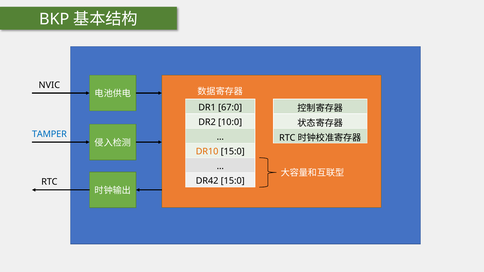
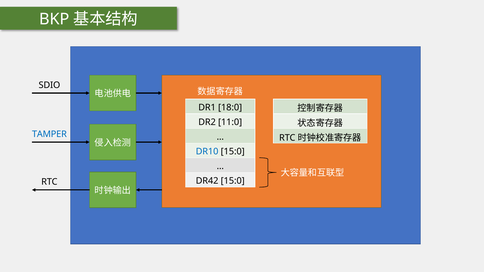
NVIC: NVIC -> SDIO
67:0: 67:0 -> 18:0
10:0: 10:0 -> 11:0
DR10 colour: orange -> blue
